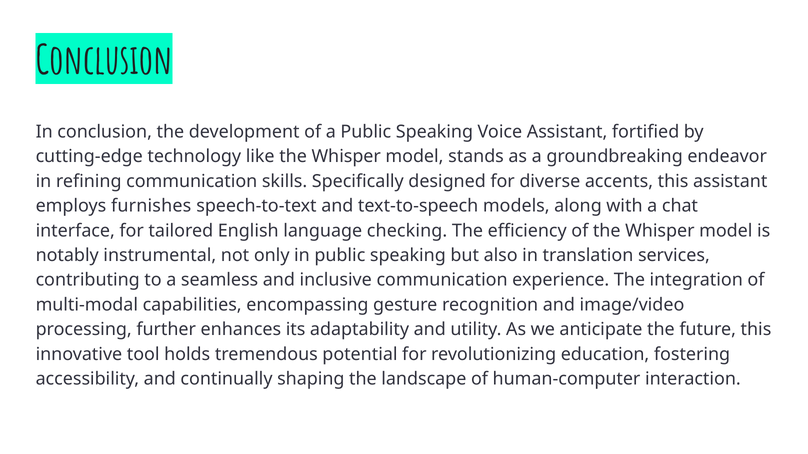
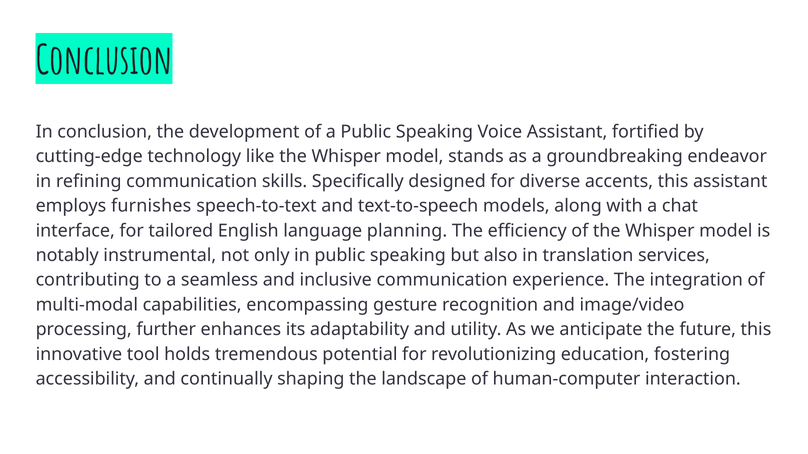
checking: checking -> planning
